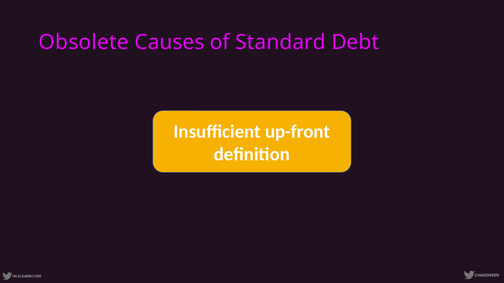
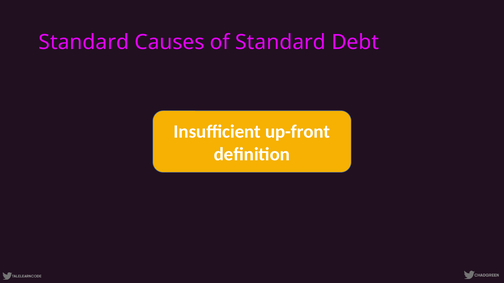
Obsolete at (84, 42): Obsolete -> Standard
